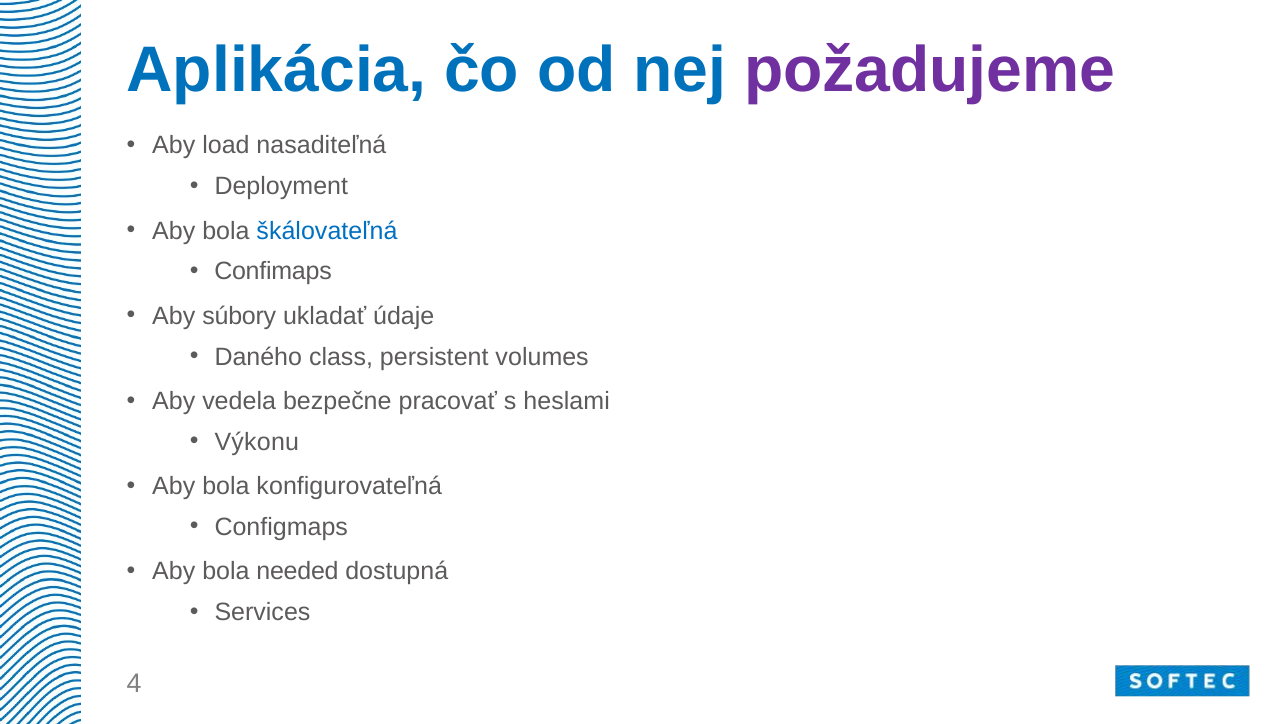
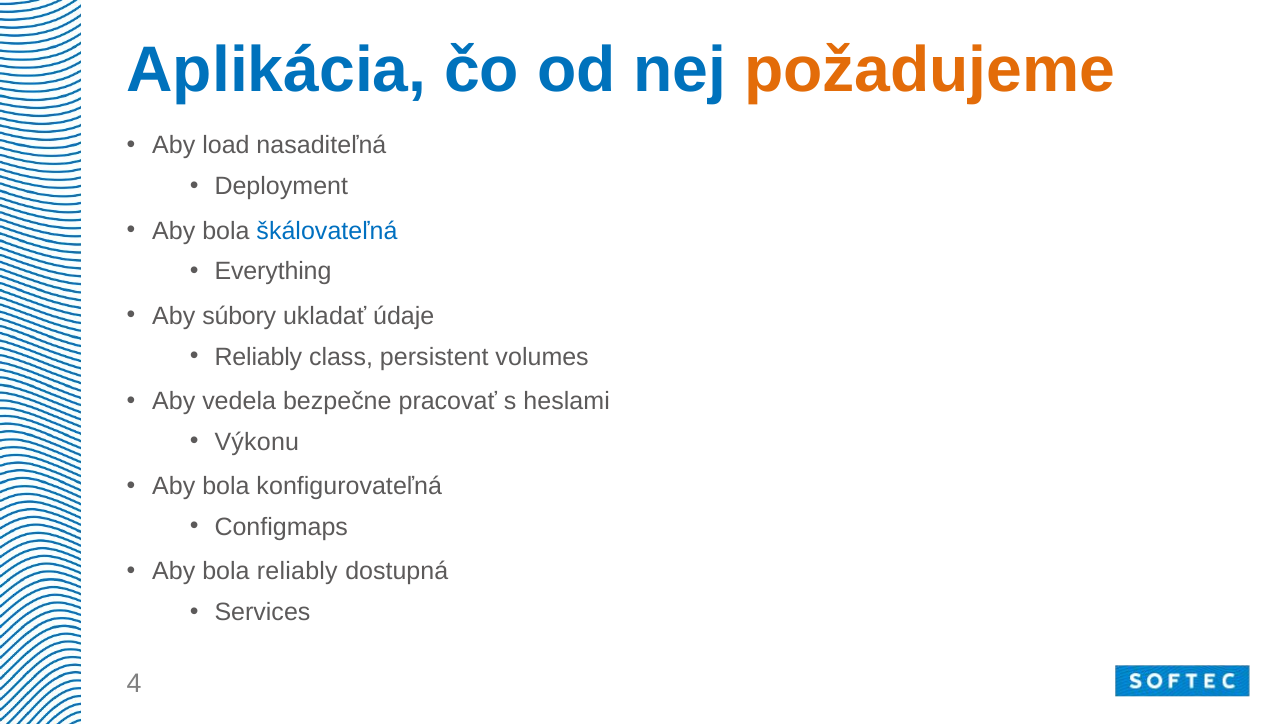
požadujeme colour: purple -> orange
Confimaps: Confimaps -> Everything
Daného at (258, 356): Daného -> Reliably
bola needed: needed -> reliably
